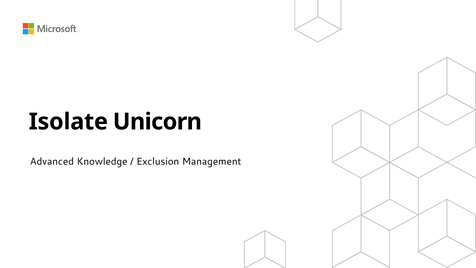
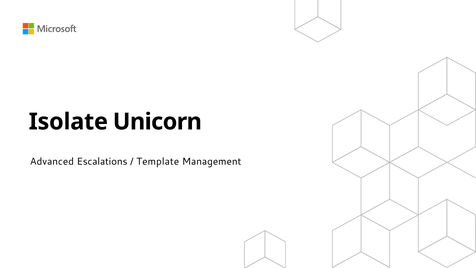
Knowledge: Knowledge -> Escalations
Exclusion: Exclusion -> Template
